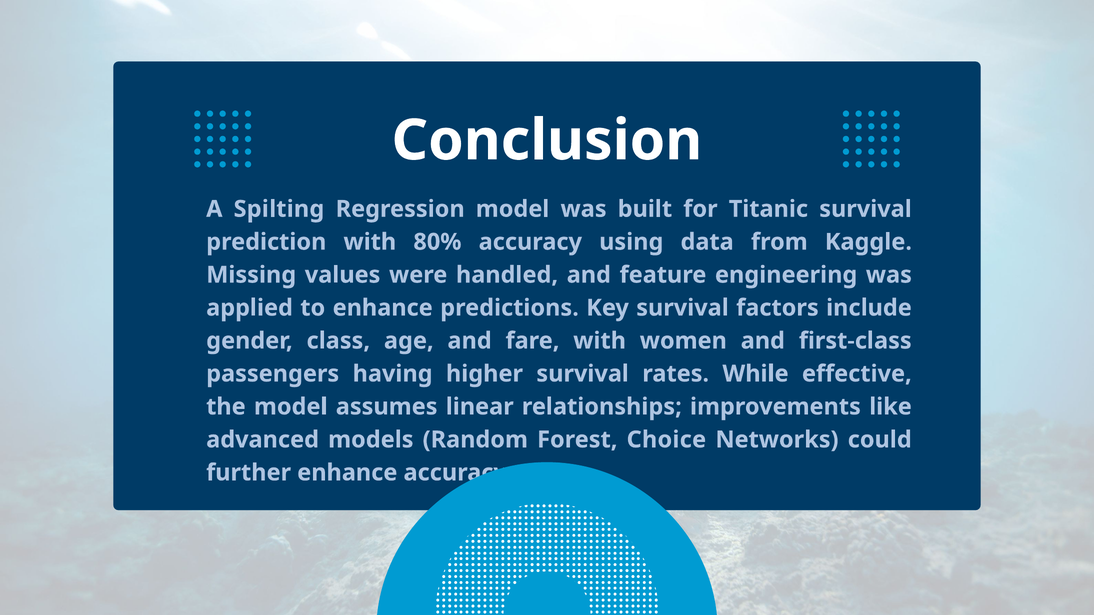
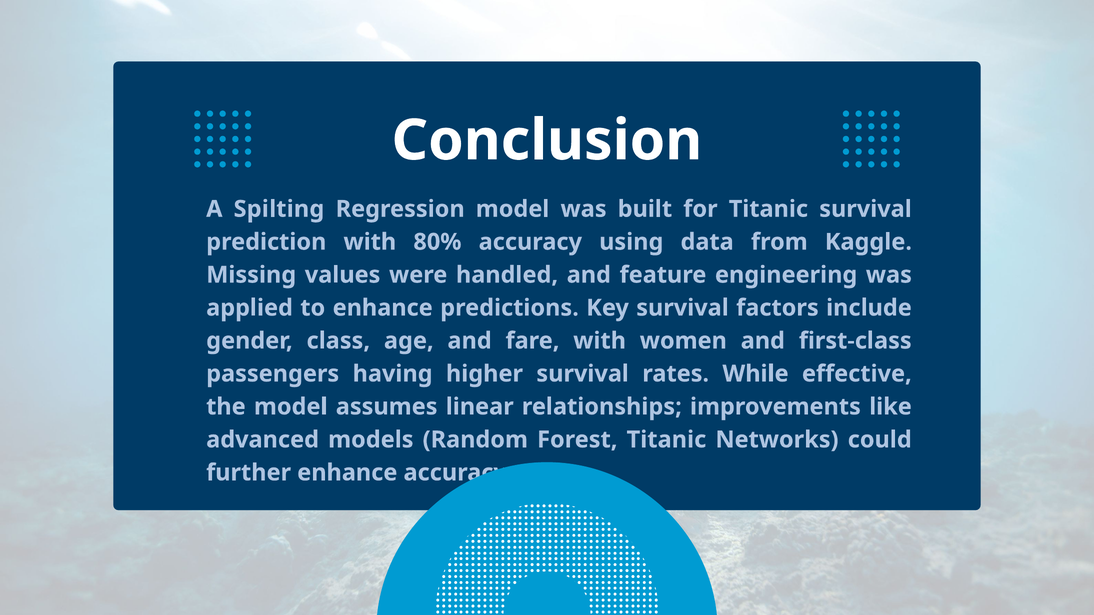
Forest Choice: Choice -> Titanic
